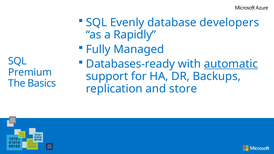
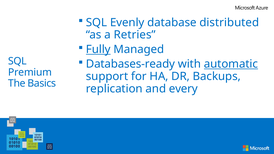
developers: developers -> distributed
Rapidly: Rapidly -> Retries
Fully underline: none -> present
store: store -> every
